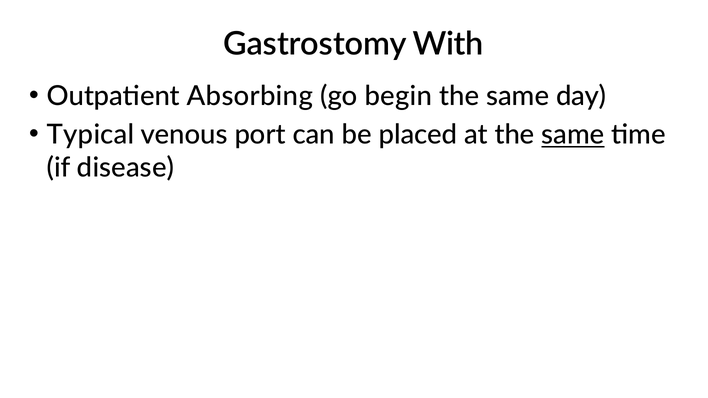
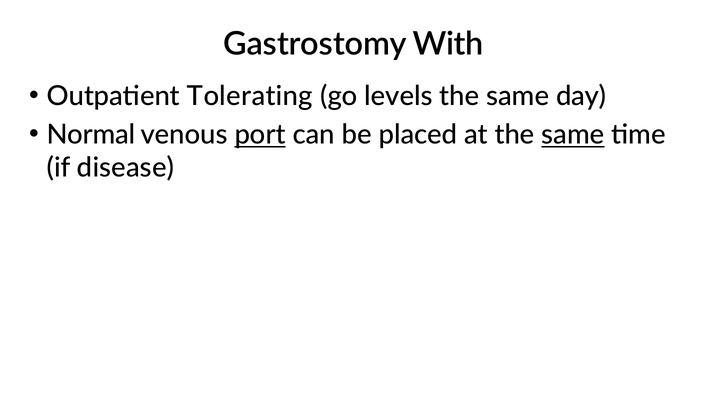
Absorbing: Absorbing -> Tolerating
begin: begin -> levels
Typical: Typical -> Normal
port underline: none -> present
